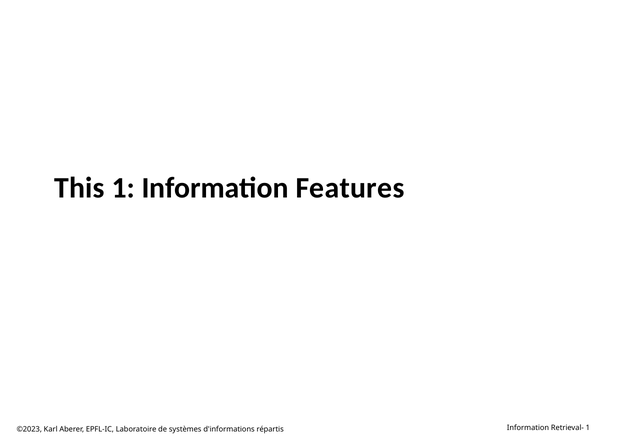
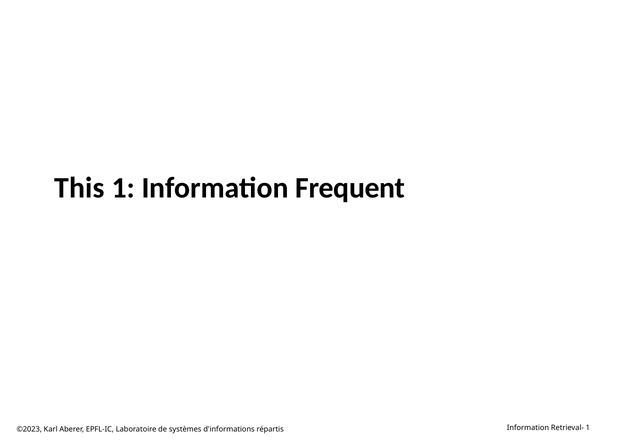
Features: Features -> Frequent
